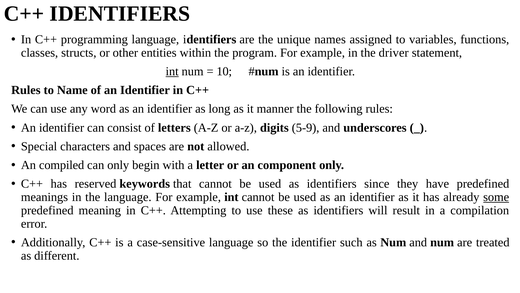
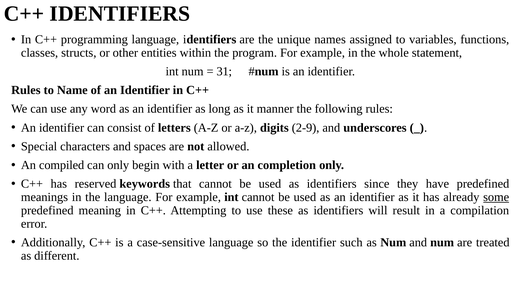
driver: driver -> whole
int at (172, 71) underline: present -> none
10: 10 -> 31
5-9: 5-9 -> 2-9
component: component -> completion
